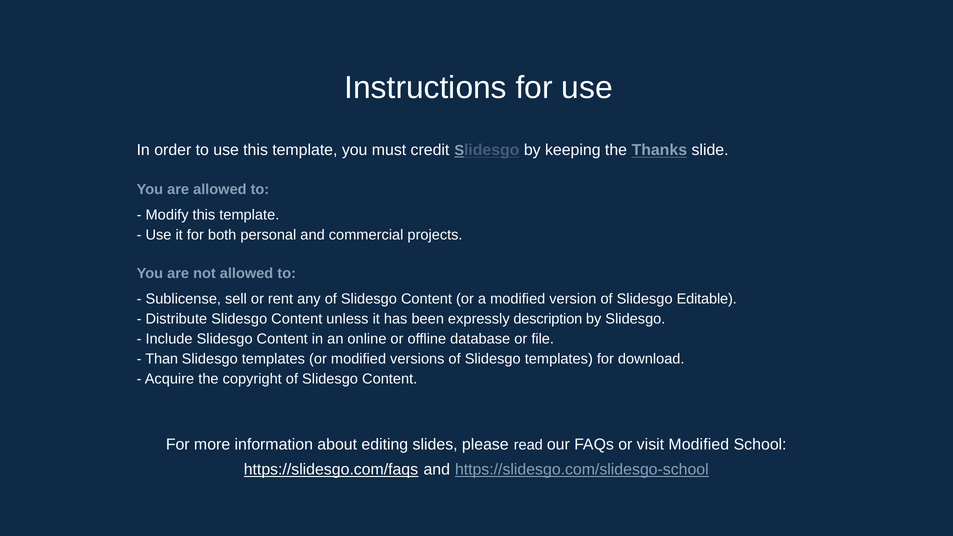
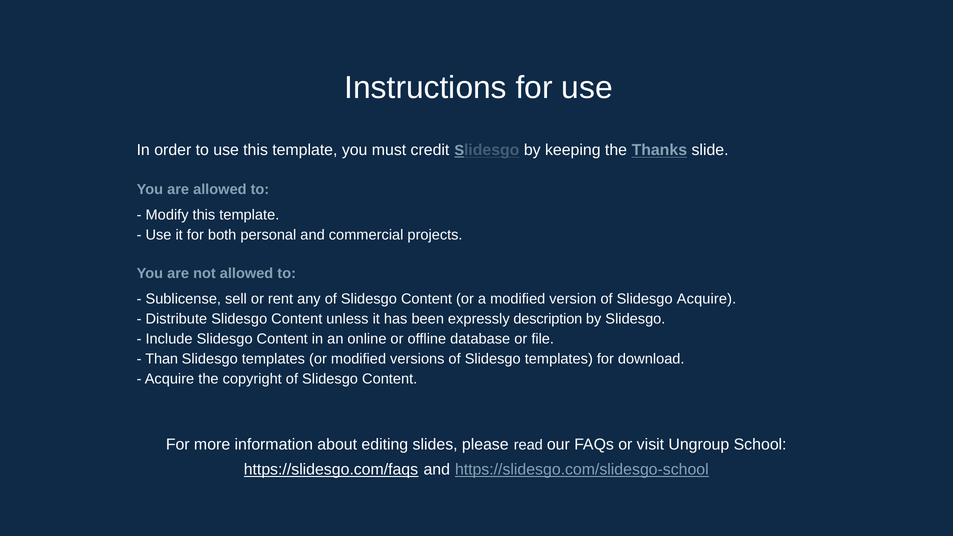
Slidesgo Editable: Editable -> Acquire
visit Modified: Modified -> Ungroup
